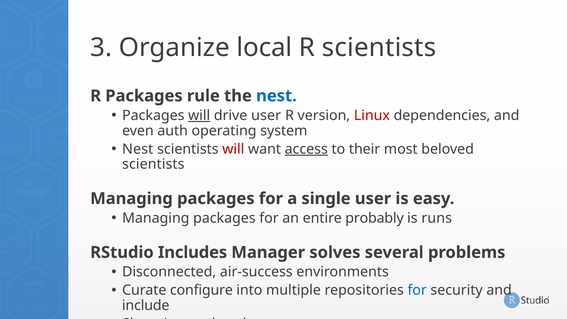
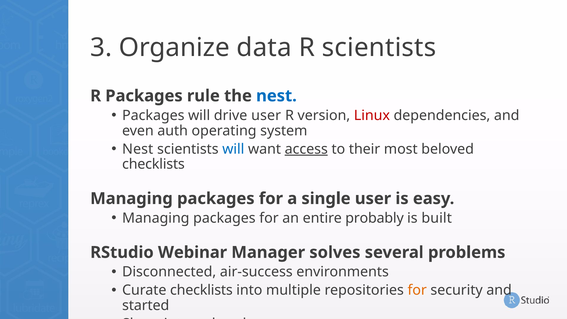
local: local -> data
will at (199, 115) underline: present -> none
will at (233, 149) colour: red -> blue
scientists at (153, 164): scientists -> checklists
runs: runs -> built
Includes: Includes -> Webinar
Curate configure: configure -> checklists
for at (417, 290) colour: blue -> orange
include: include -> started
